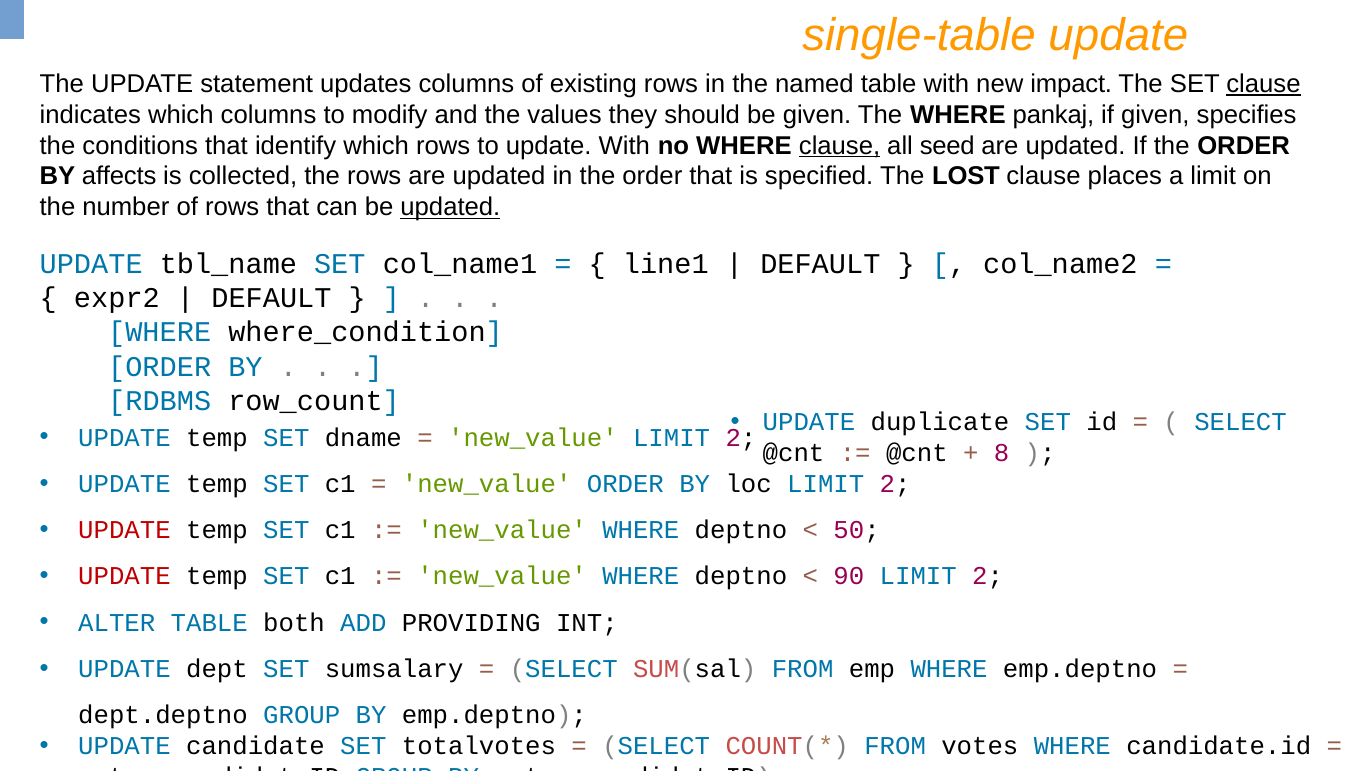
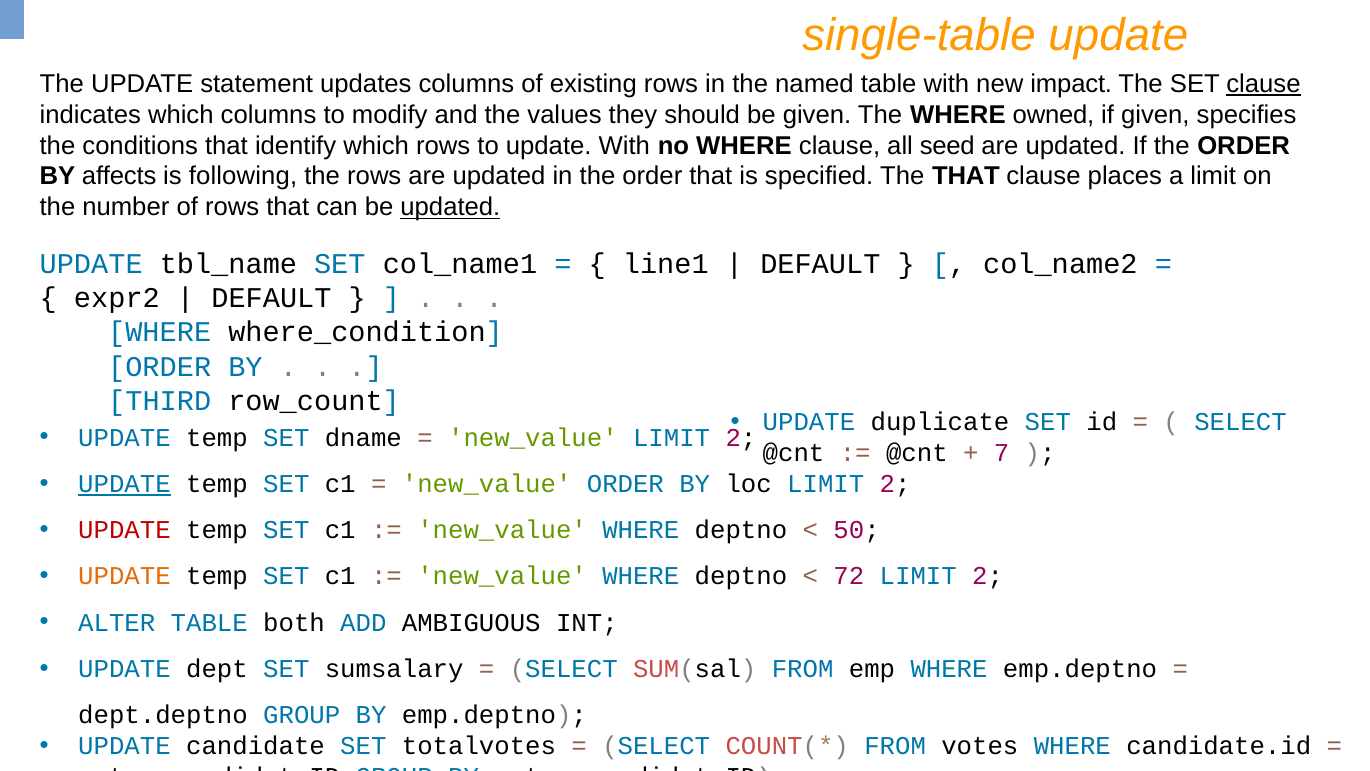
pankaj: pankaj -> owned
clause at (840, 146) underline: present -> none
collected: collected -> following
The LOST: LOST -> THAT
RDBMS: RDBMS -> THIRD
8: 8 -> 7
UPDATE at (124, 484) underline: none -> present
UPDATE at (124, 576) colour: red -> orange
90: 90 -> 72
PROVIDING: PROVIDING -> AMBIGUOUS
